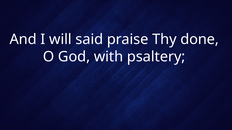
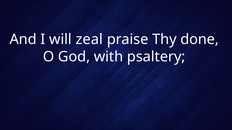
said: said -> zeal
